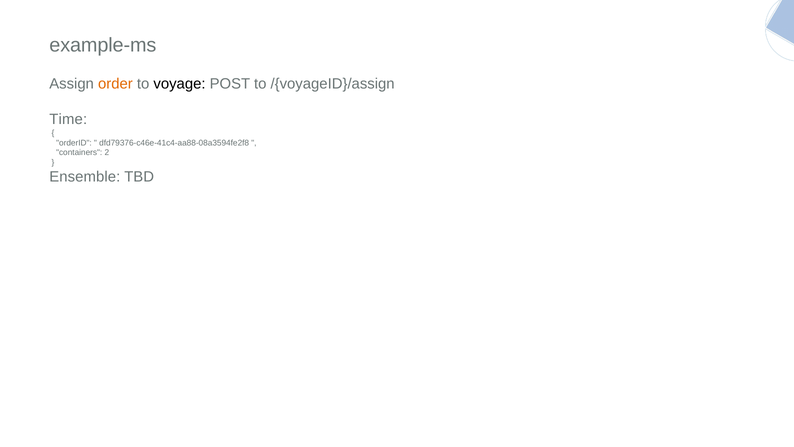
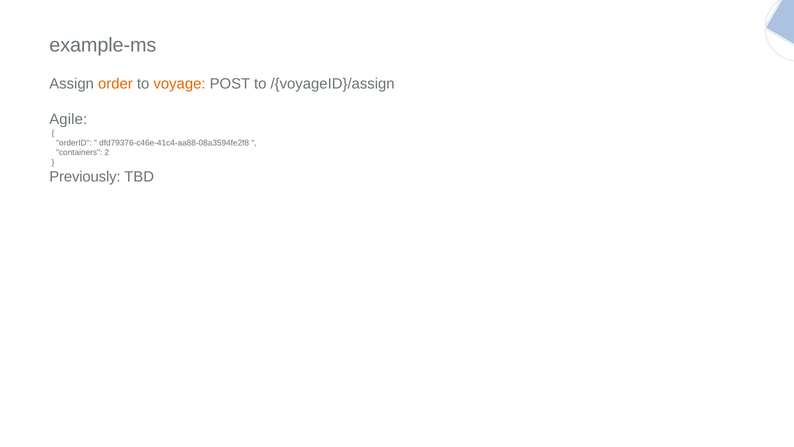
voyage colour: black -> orange
Time: Time -> Agile
Ensemble: Ensemble -> Previously
